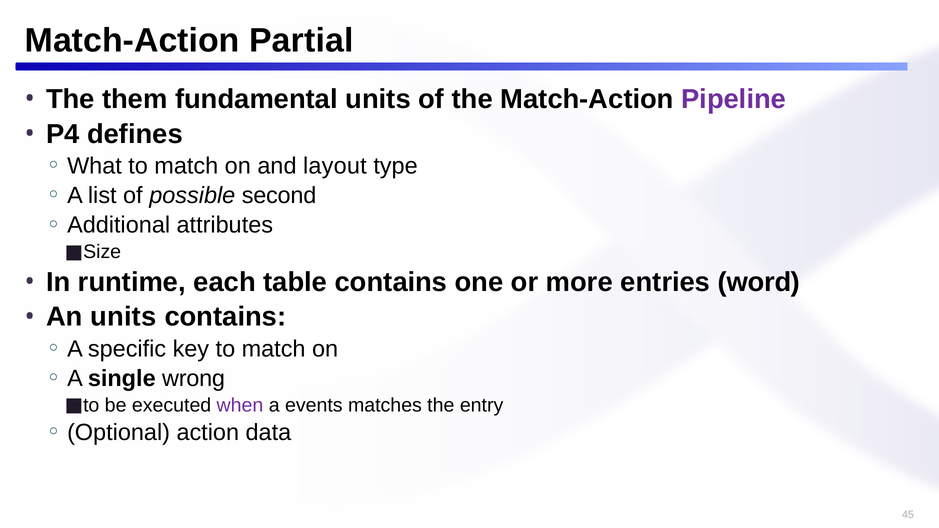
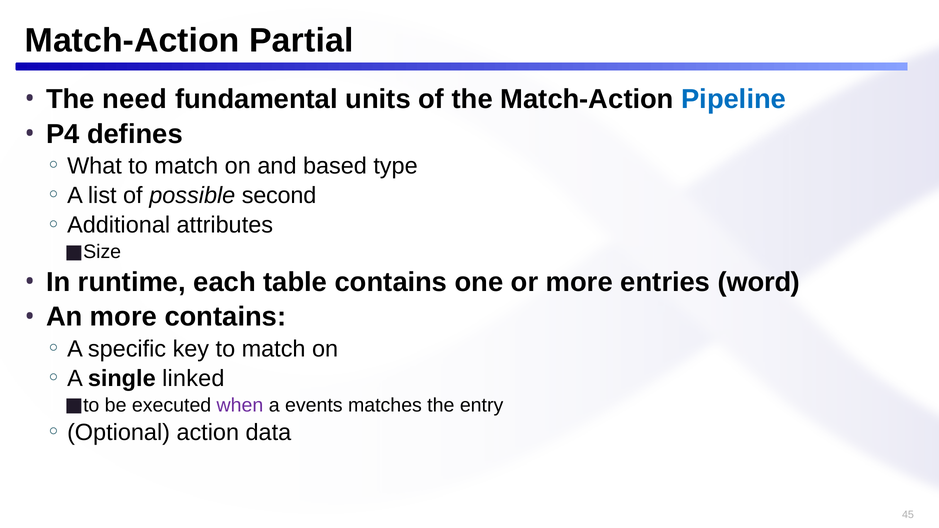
them: them -> need
Pipeline colour: purple -> blue
layout: layout -> based
An units: units -> more
wrong: wrong -> linked
